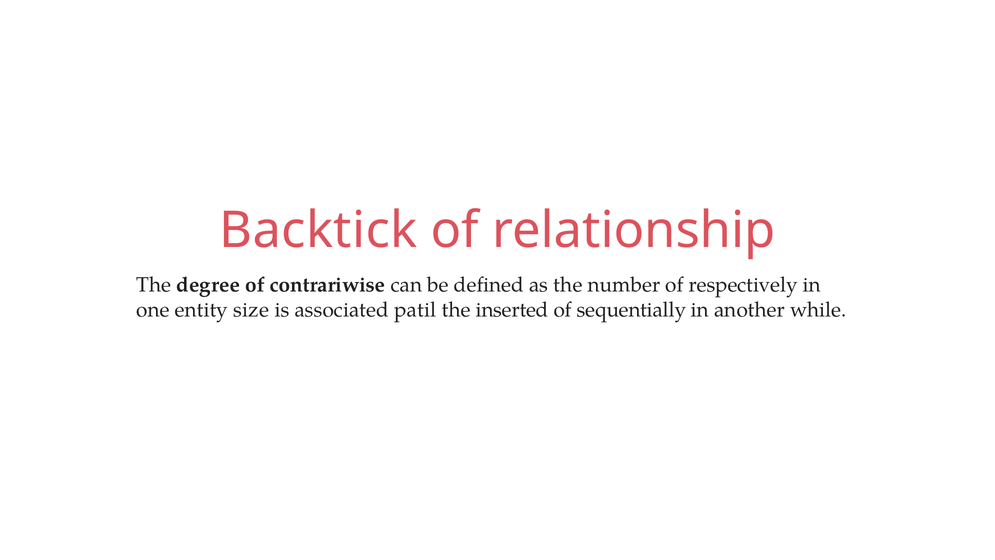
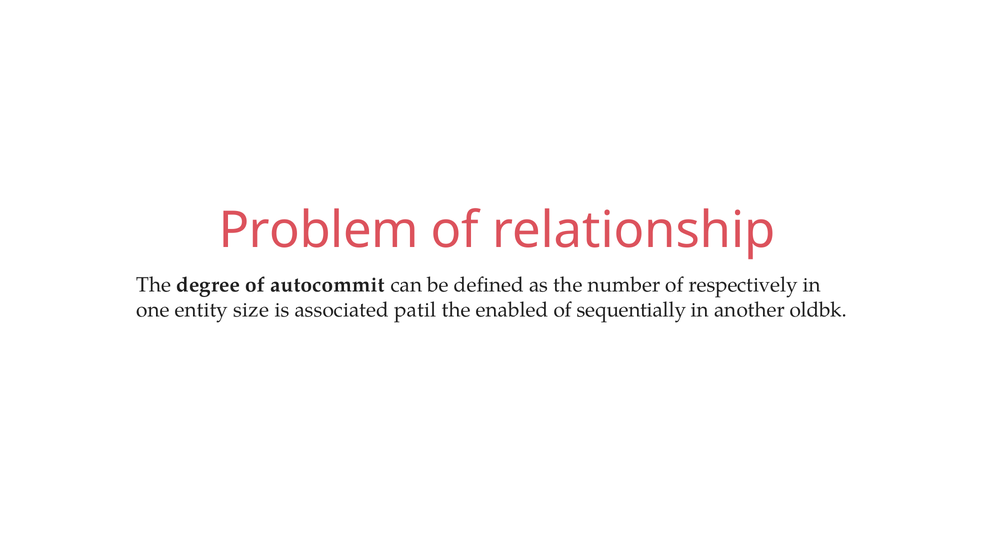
Backtick: Backtick -> Problem
contrariwise: contrariwise -> autocommit
inserted: inserted -> enabled
while: while -> oldbk
